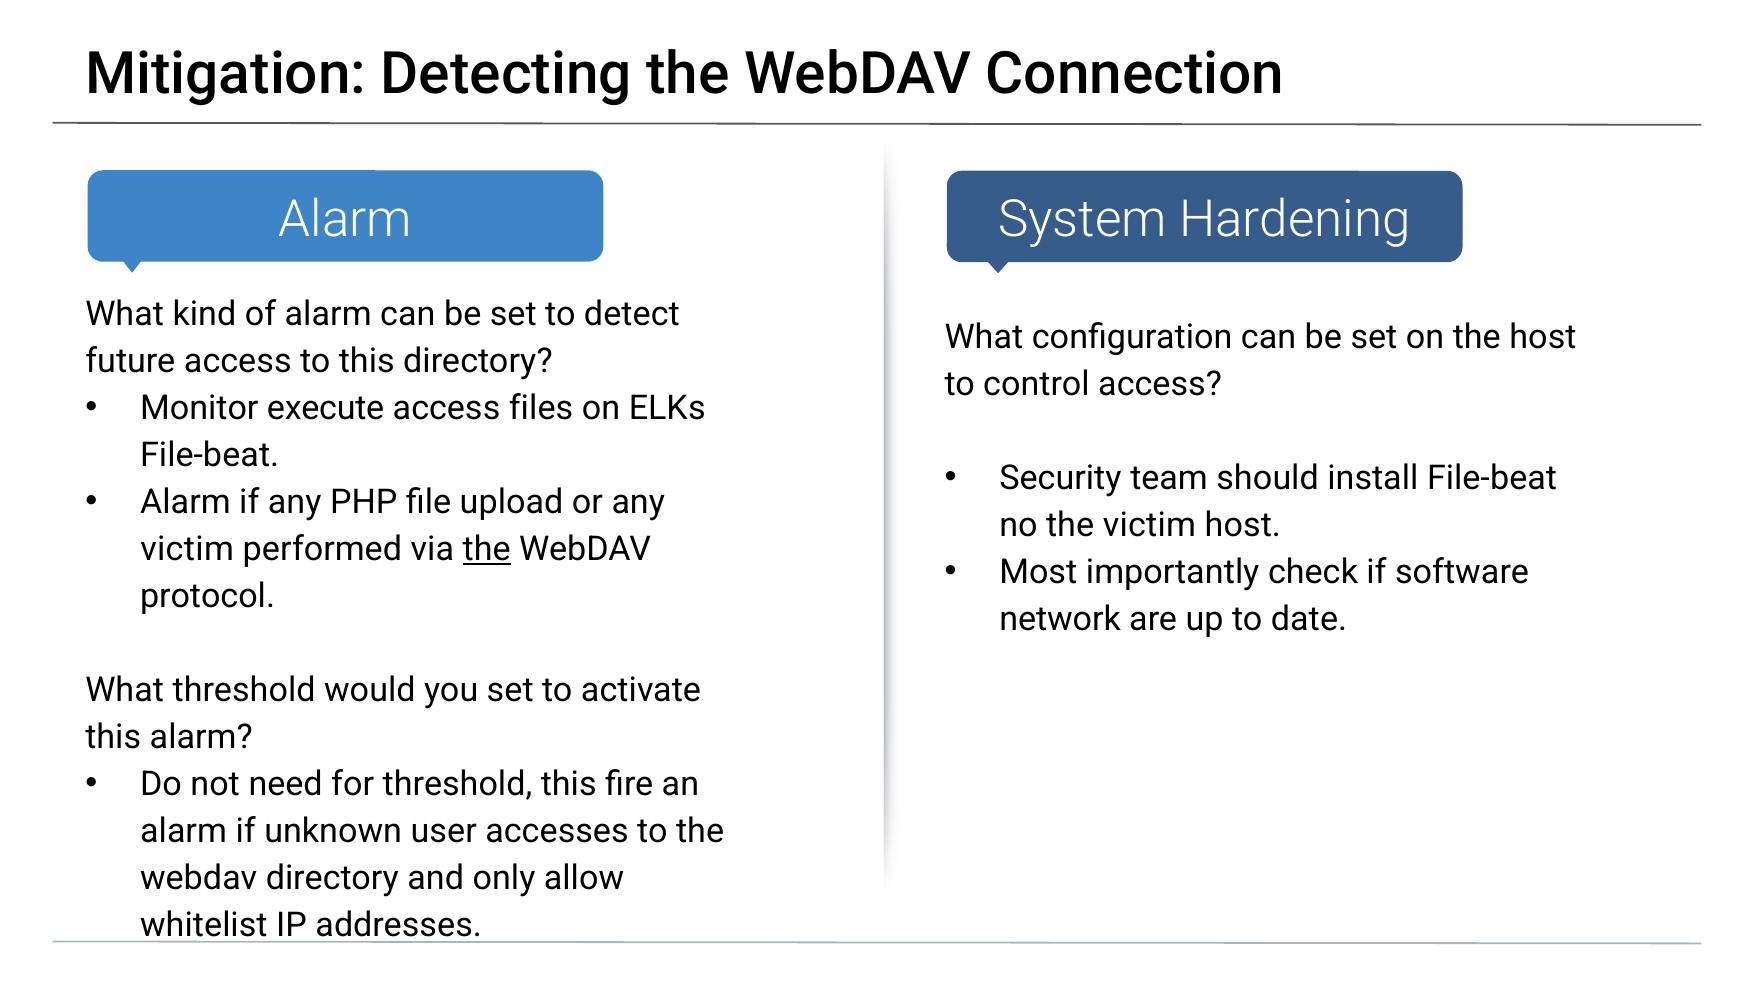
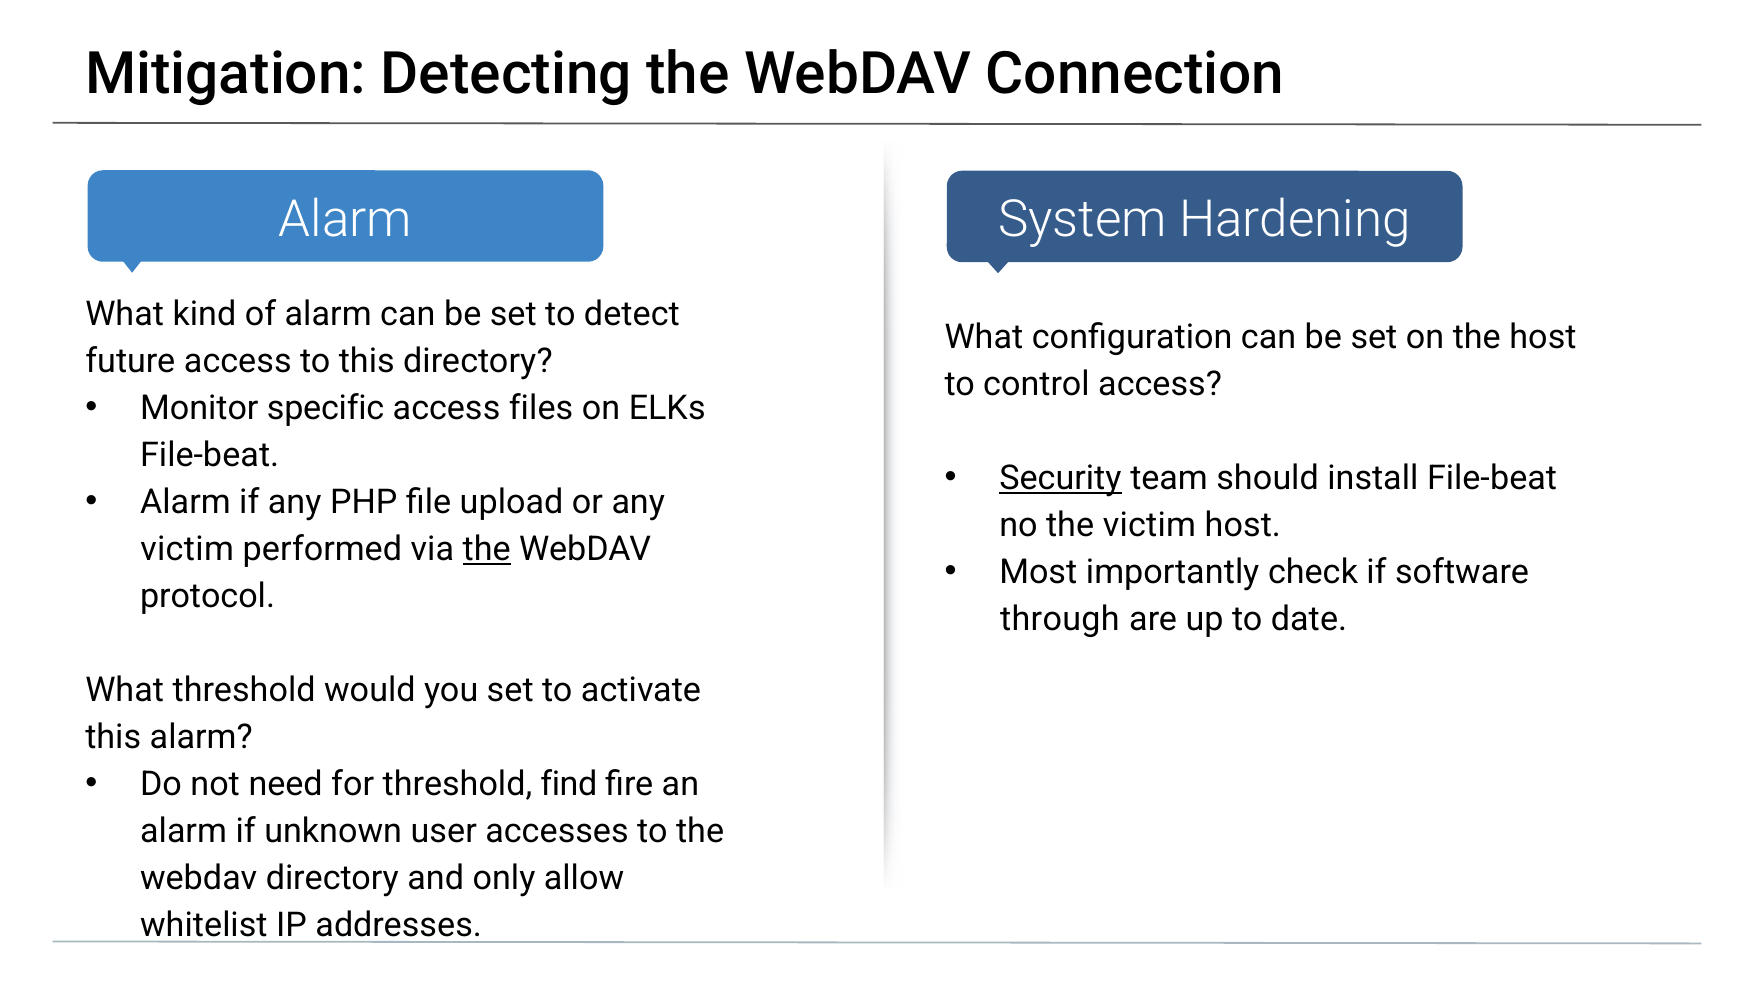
execute: execute -> specific
Security underline: none -> present
network: network -> through
threshold this: this -> find
